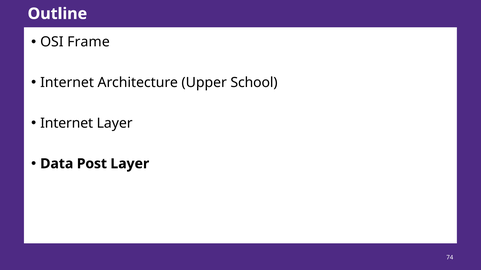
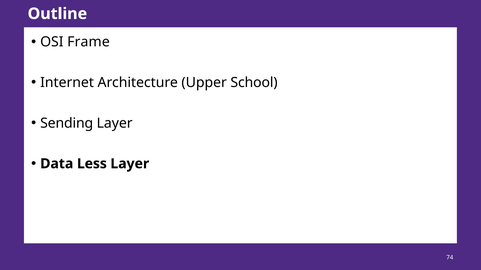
Internet at (67, 123): Internet -> Sending
Post: Post -> Less
